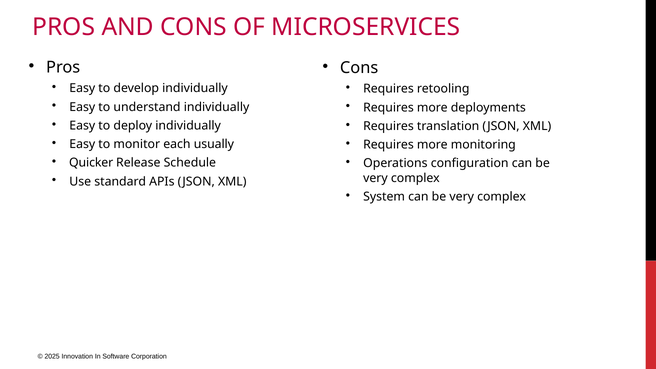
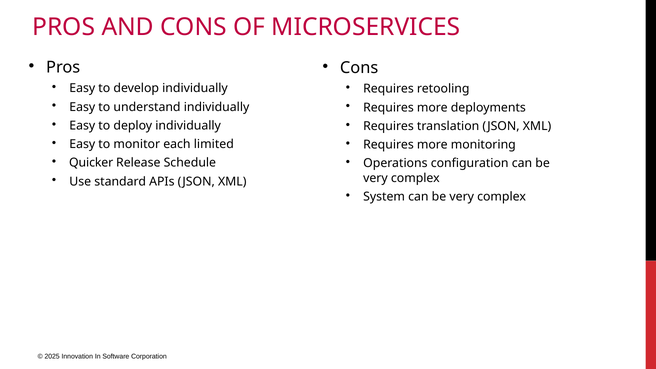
usually: usually -> limited
